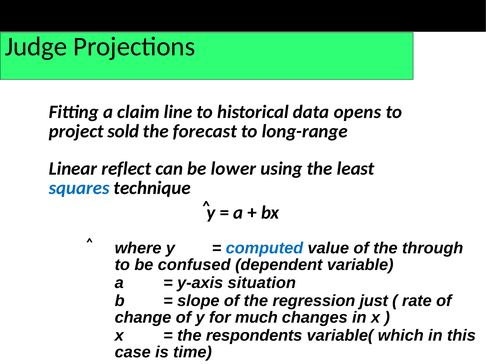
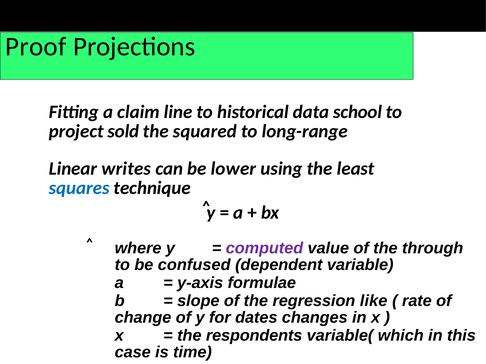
Judge: Judge -> Proof
opens: opens -> school
forecast: forecast -> squared
reflect: reflect -> writes
computed colour: blue -> purple
situation: situation -> formulae
just: just -> like
much: much -> dates
